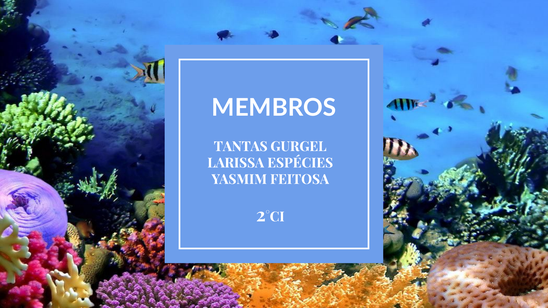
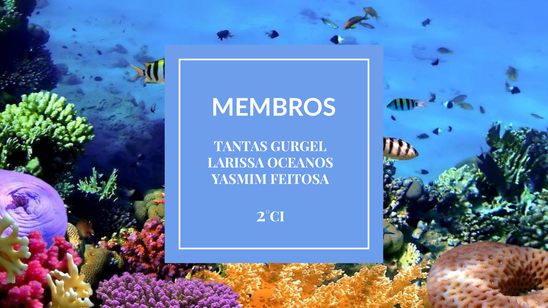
ESPÉCIES: ESPÉCIES -> OCEANOS
